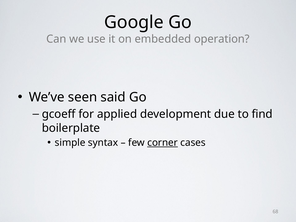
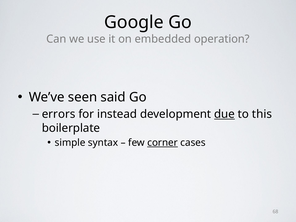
gcoeff: gcoeff -> errors
applied: applied -> instead
due underline: none -> present
find: find -> this
